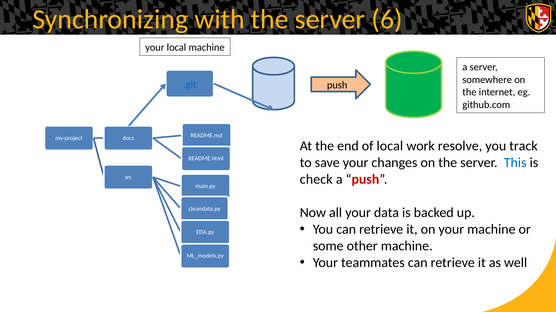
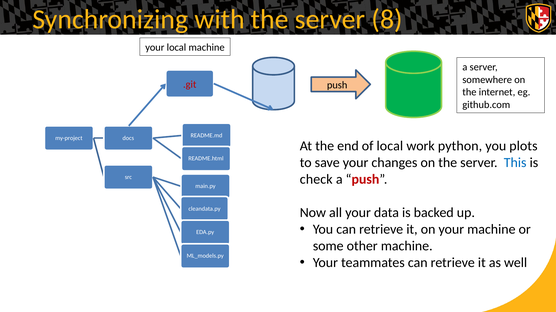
6: 6 -> 8
.git colour: blue -> red
resolve: resolve -> python
track: track -> plots
